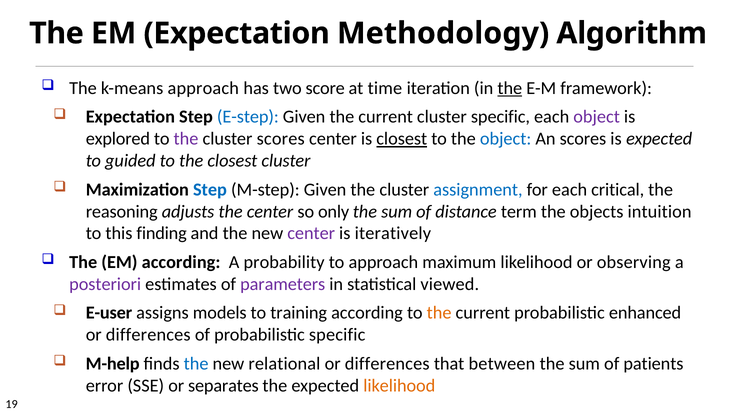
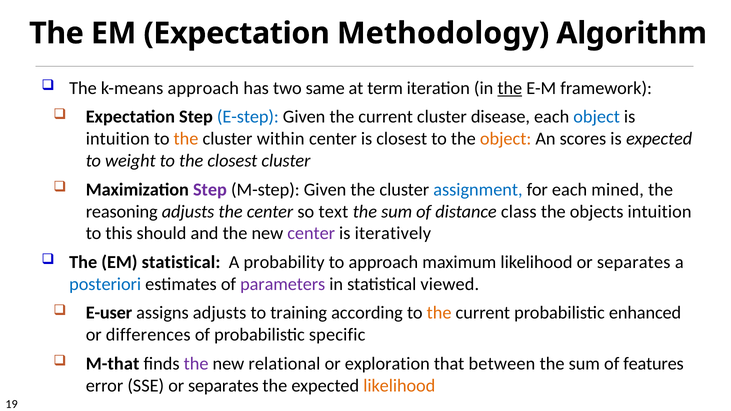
score: score -> same
time: time -> term
cluster specific: specific -> disease
object at (597, 117) colour: purple -> blue
explored at (118, 139): explored -> intuition
the at (186, 139) colour: purple -> orange
cluster scores: scores -> within
closest at (402, 139) underline: present -> none
object at (506, 139) colour: blue -> orange
guided: guided -> weight
Step at (210, 190) colour: blue -> purple
critical: critical -> mined
only: only -> text
term: term -> class
finding: finding -> should
EM according: according -> statistical
likelihood or observing: observing -> separates
posteriori colour: purple -> blue
assigns models: models -> adjusts
M-help: M-help -> M-that
the at (196, 364) colour: blue -> purple
differences at (387, 364): differences -> exploration
patients: patients -> features
